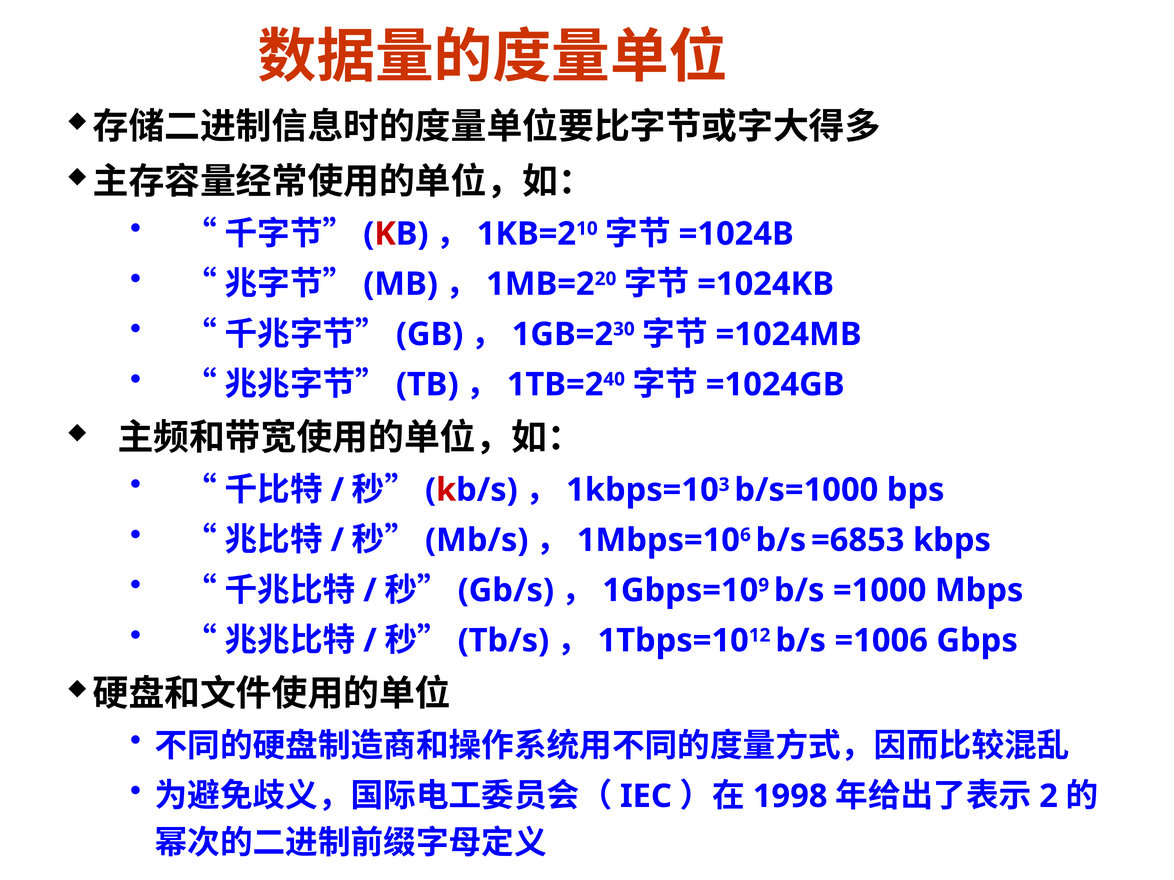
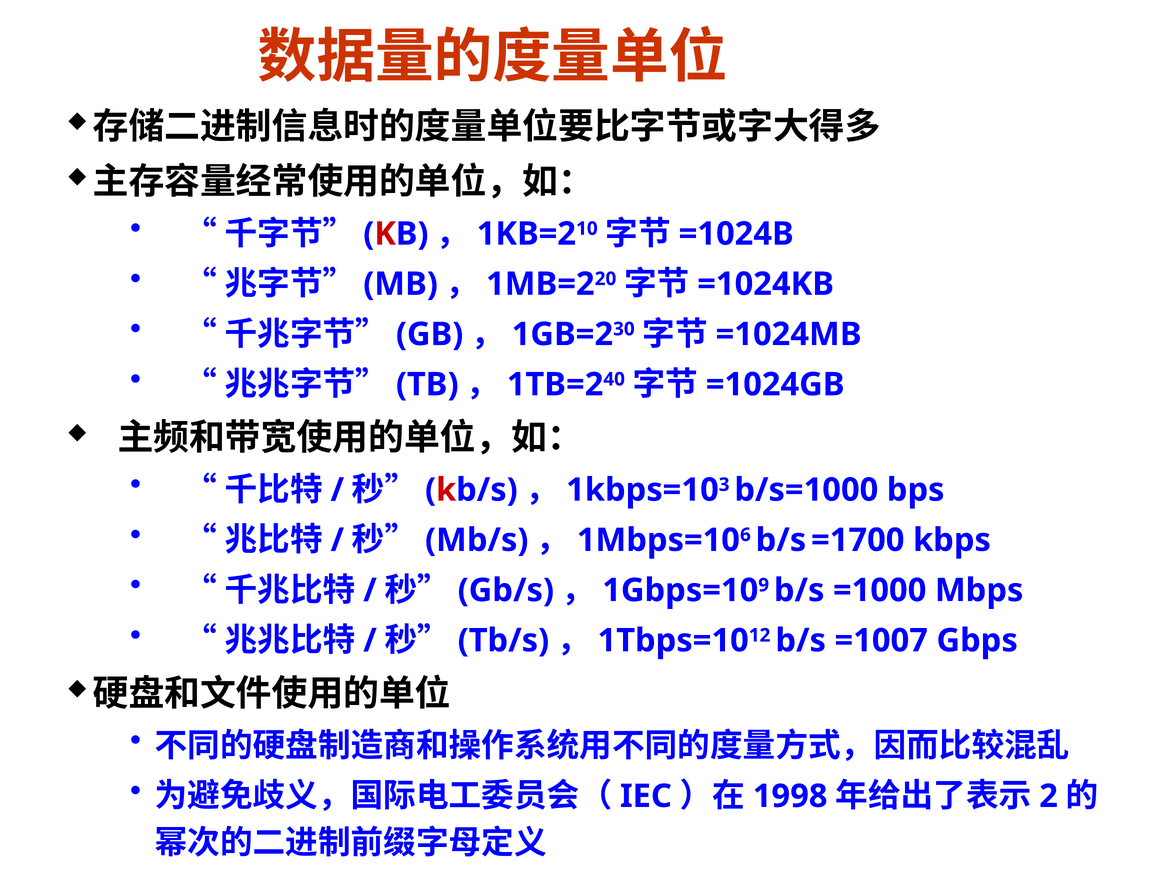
=6853: =6853 -> =1700
=1006: =1006 -> =1007
